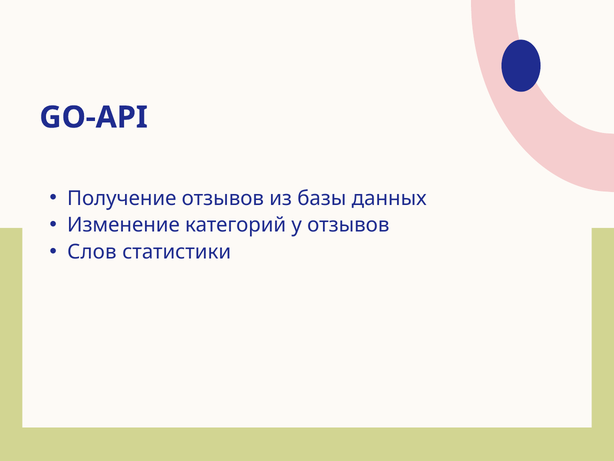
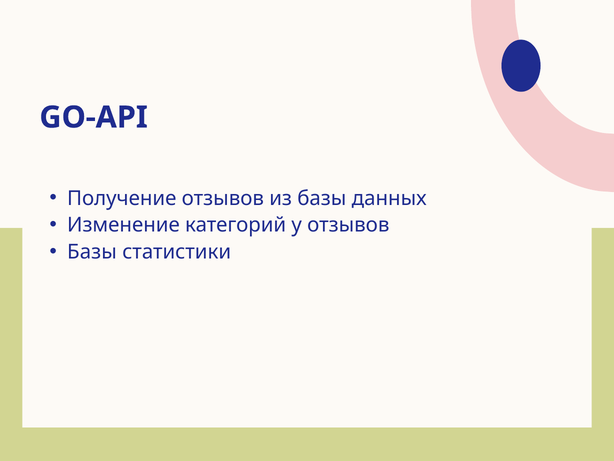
Слов at (92, 252): Слов -> Базы
